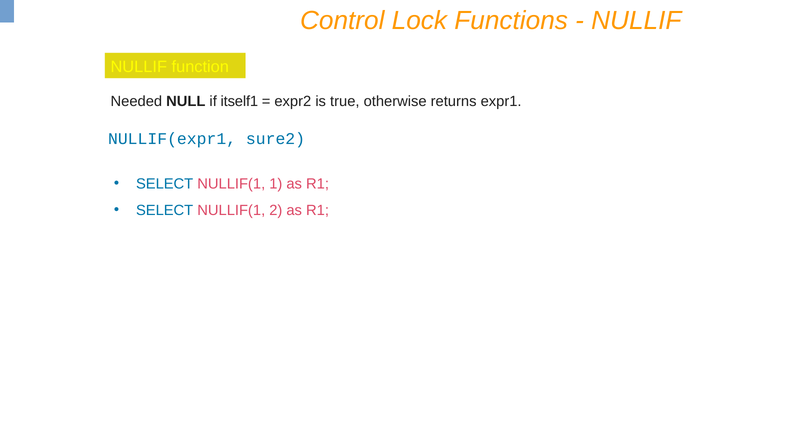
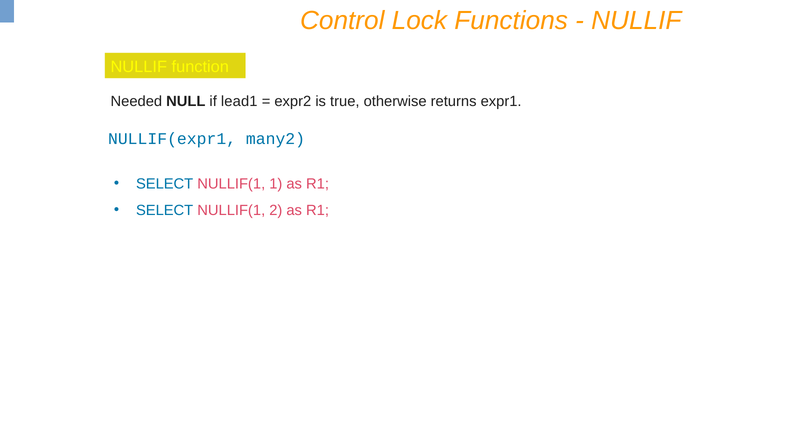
itself1: itself1 -> lead1
sure2: sure2 -> many2
